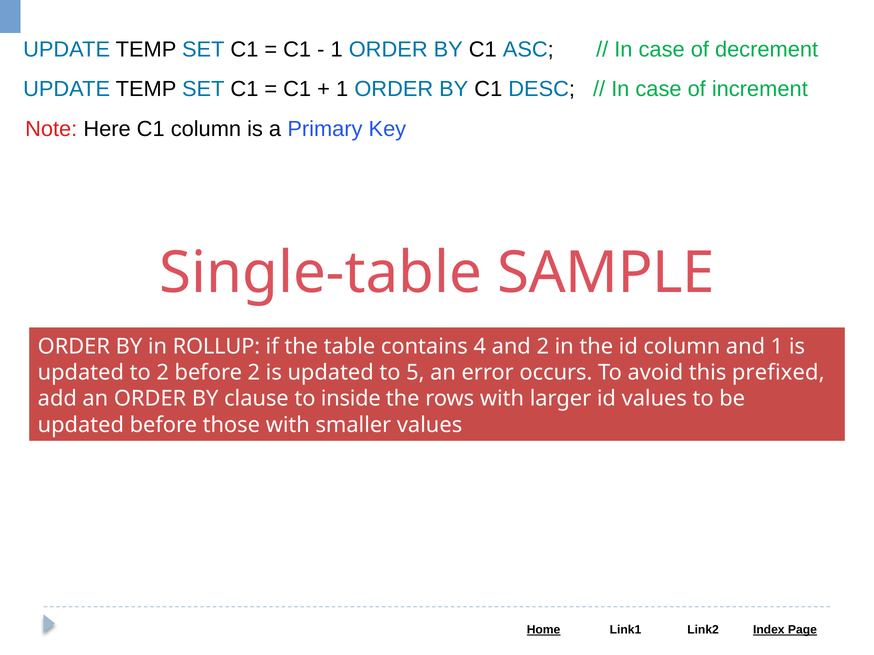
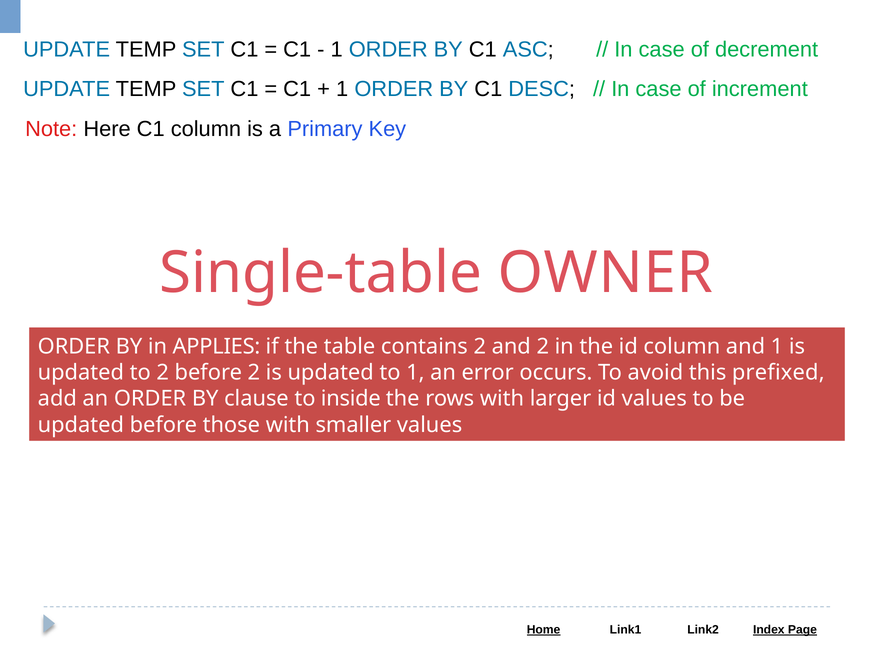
SAMPLE: SAMPLE -> OWNER
ROLLUP: ROLLUP -> APPLIES
contains 4: 4 -> 2
to 5: 5 -> 1
